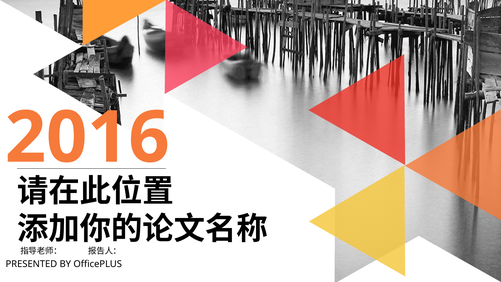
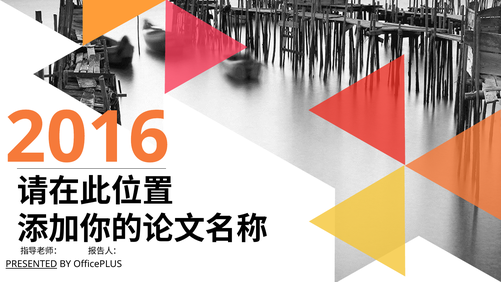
PRESENTED underline: none -> present
